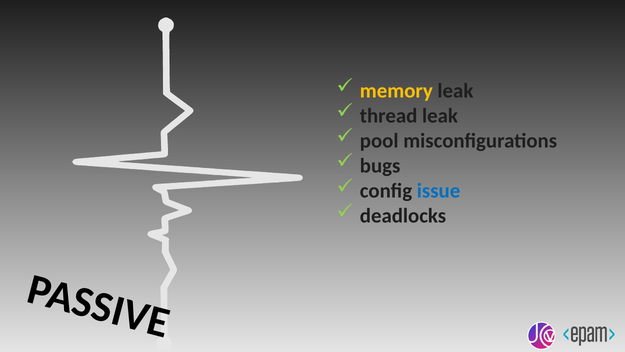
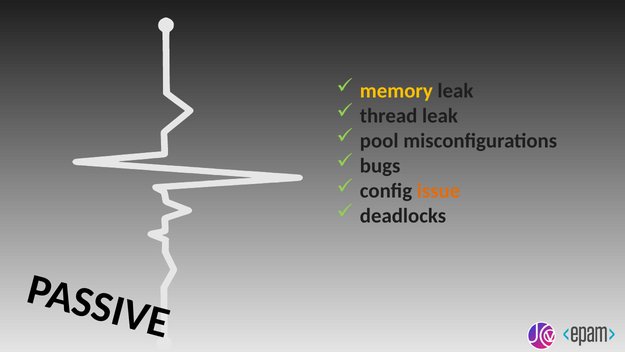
issue colour: blue -> orange
